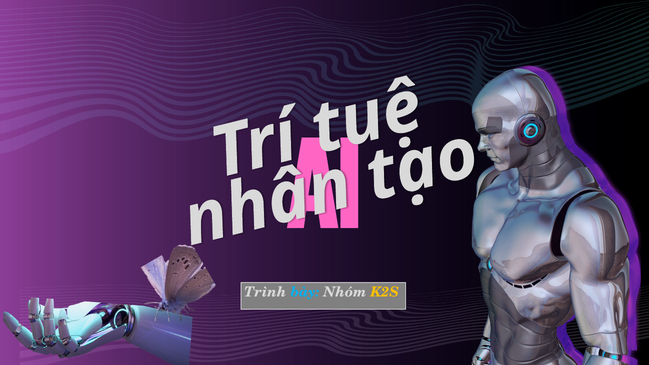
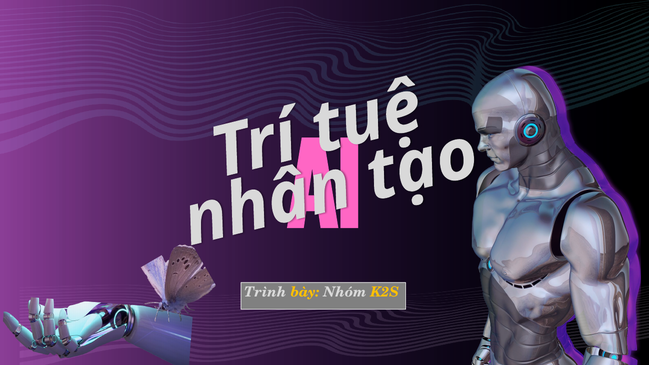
bày colour: light blue -> yellow
